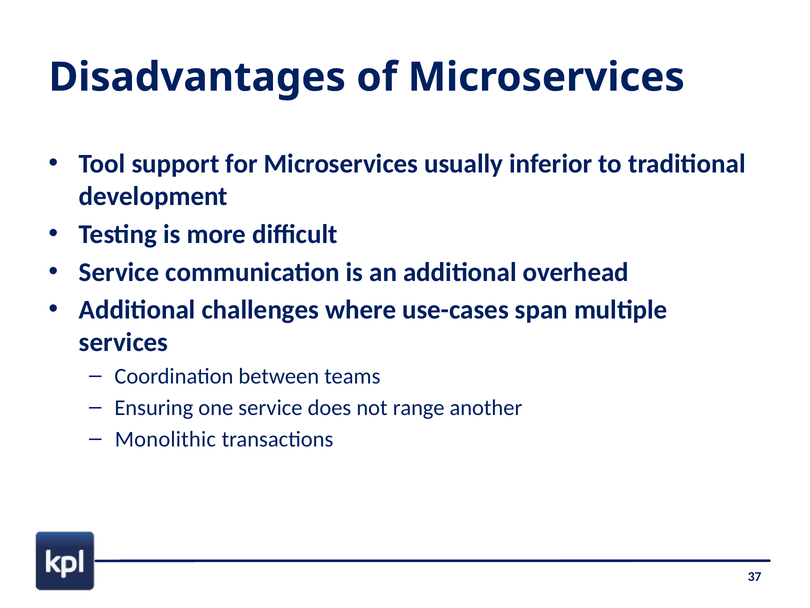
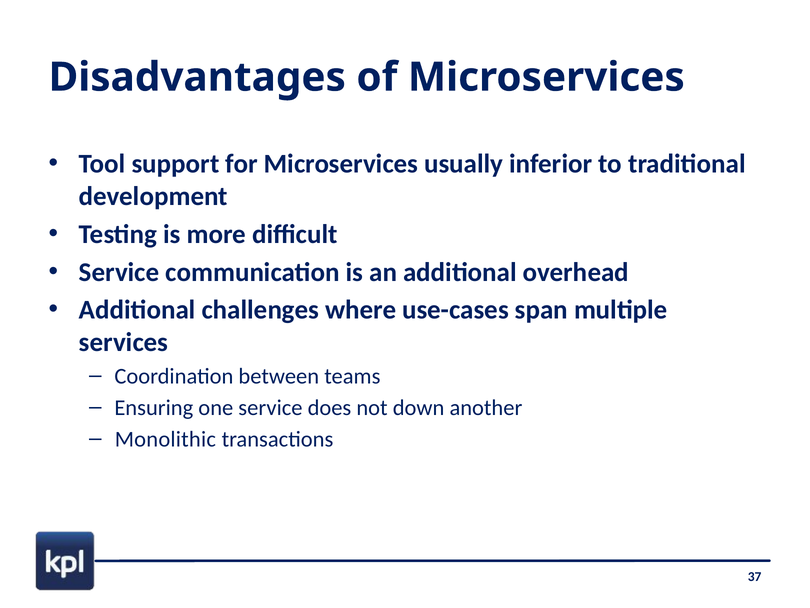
range: range -> down
